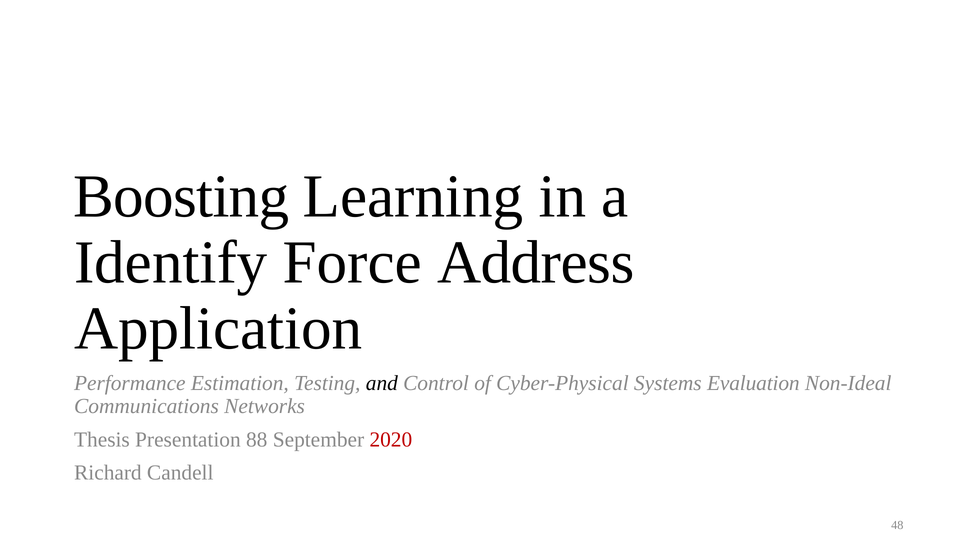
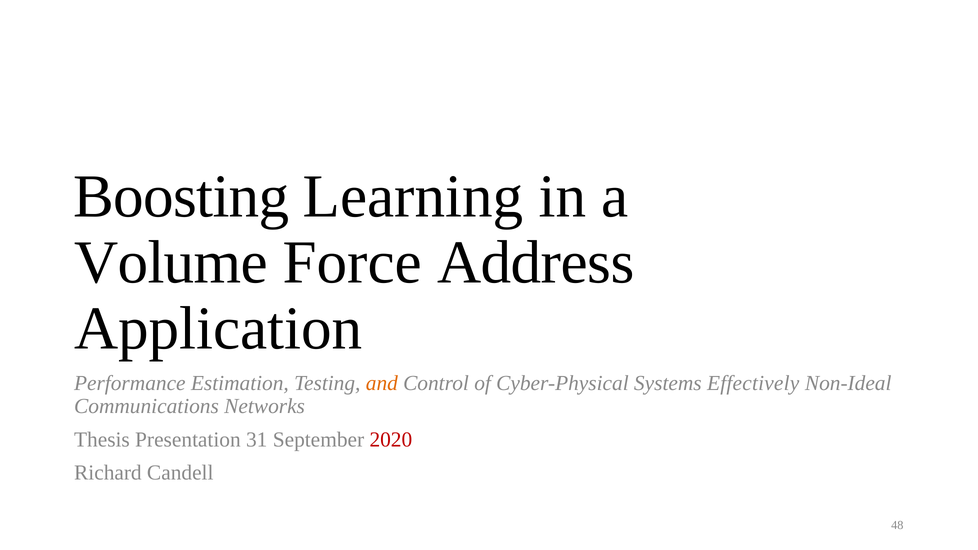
Identify: Identify -> Volume
and colour: black -> orange
Evaluation: Evaluation -> Effectively
88: 88 -> 31
